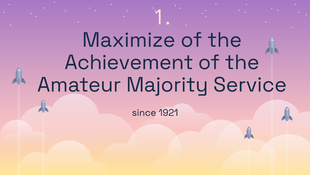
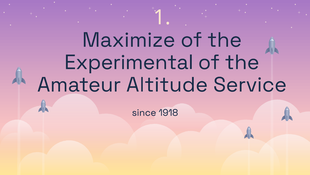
Achievement: Achievement -> Experimental
Majority: Majority -> Altitude
1921: 1921 -> 1918
